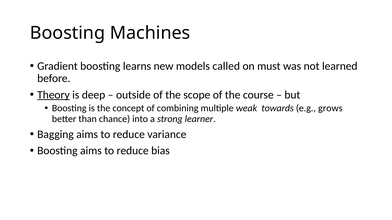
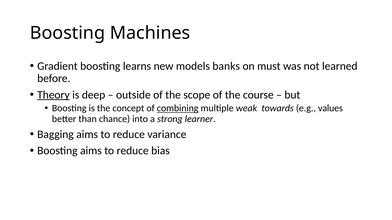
called: called -> banks
combining underline: none -> present
grows: grows -> values
